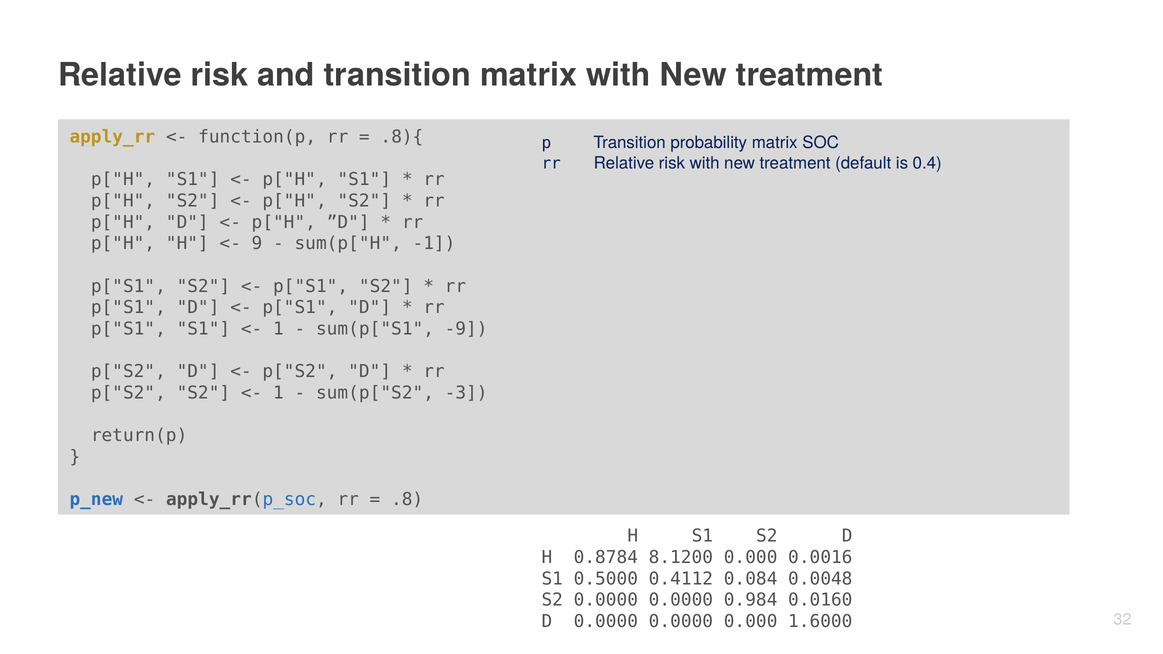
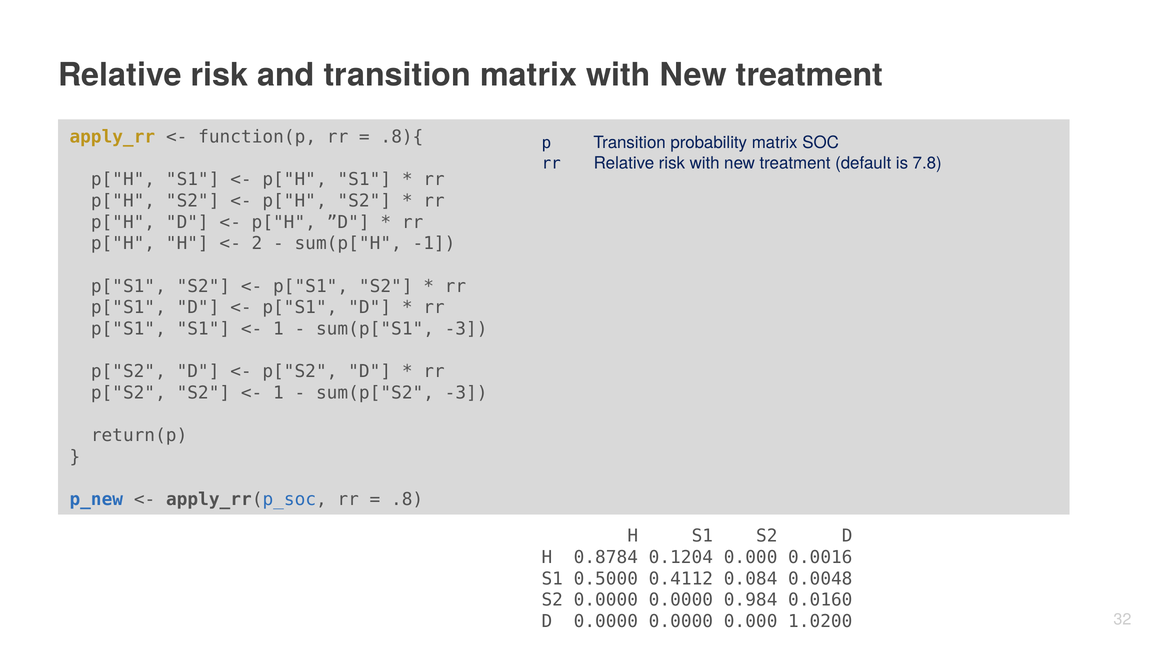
0.4: 0.4 -> 7.8
9: 9 -> 2
sum(p["S1 -9: -9 -> -3
8.1200: 8.1200 -> 0.1204
1.6000: 1.6000 -> 1.0200
